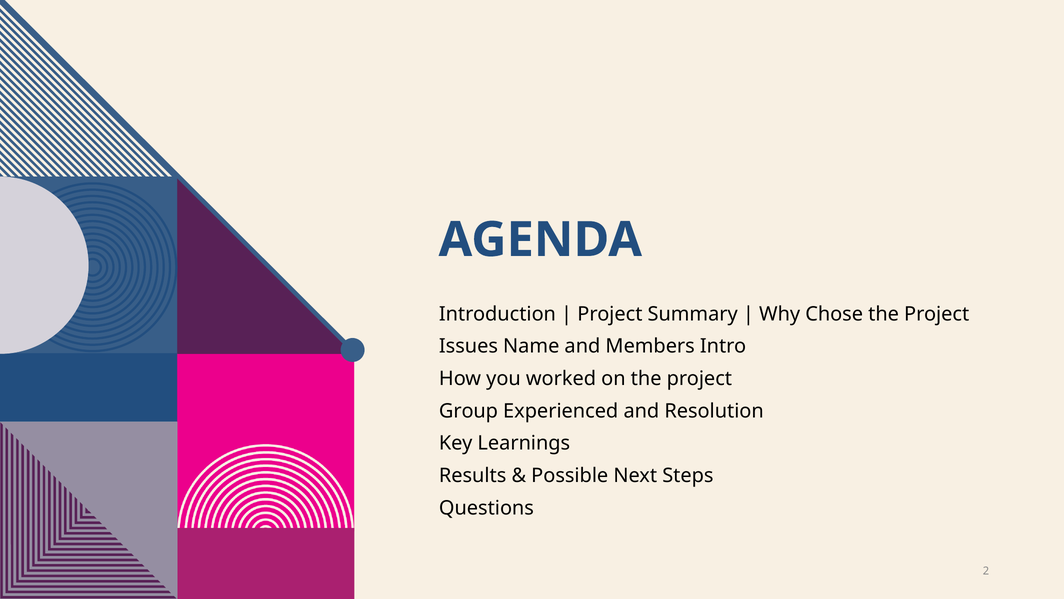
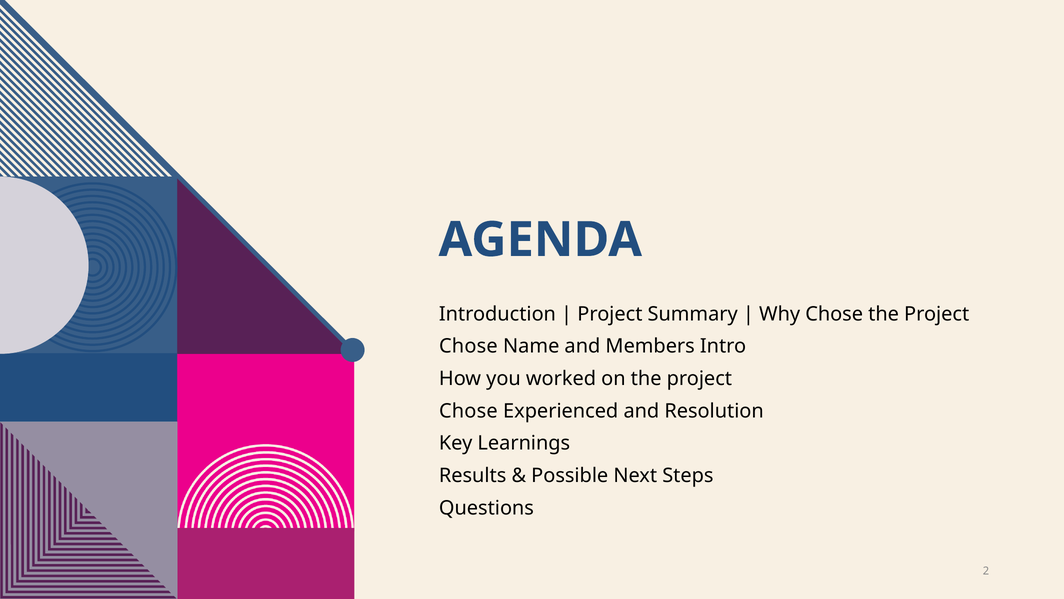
Issues at (468, 346): Issues -> Chose
Group at (468, 411): Group -> Chose
